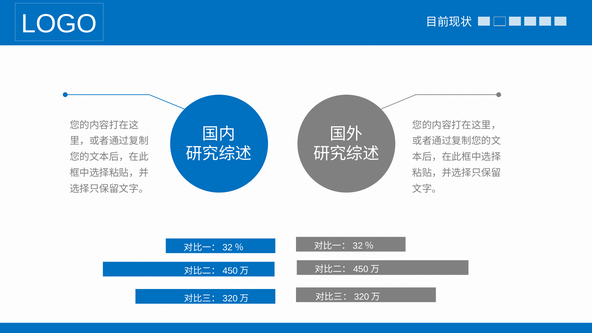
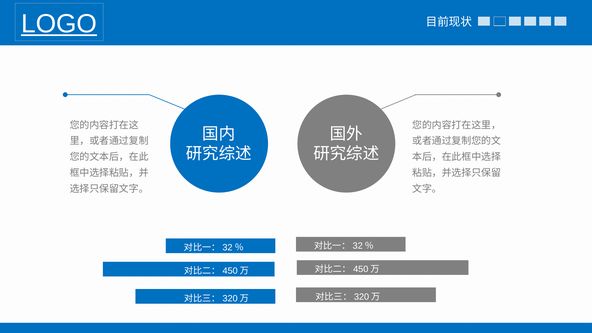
LOGO underline: none -> present
